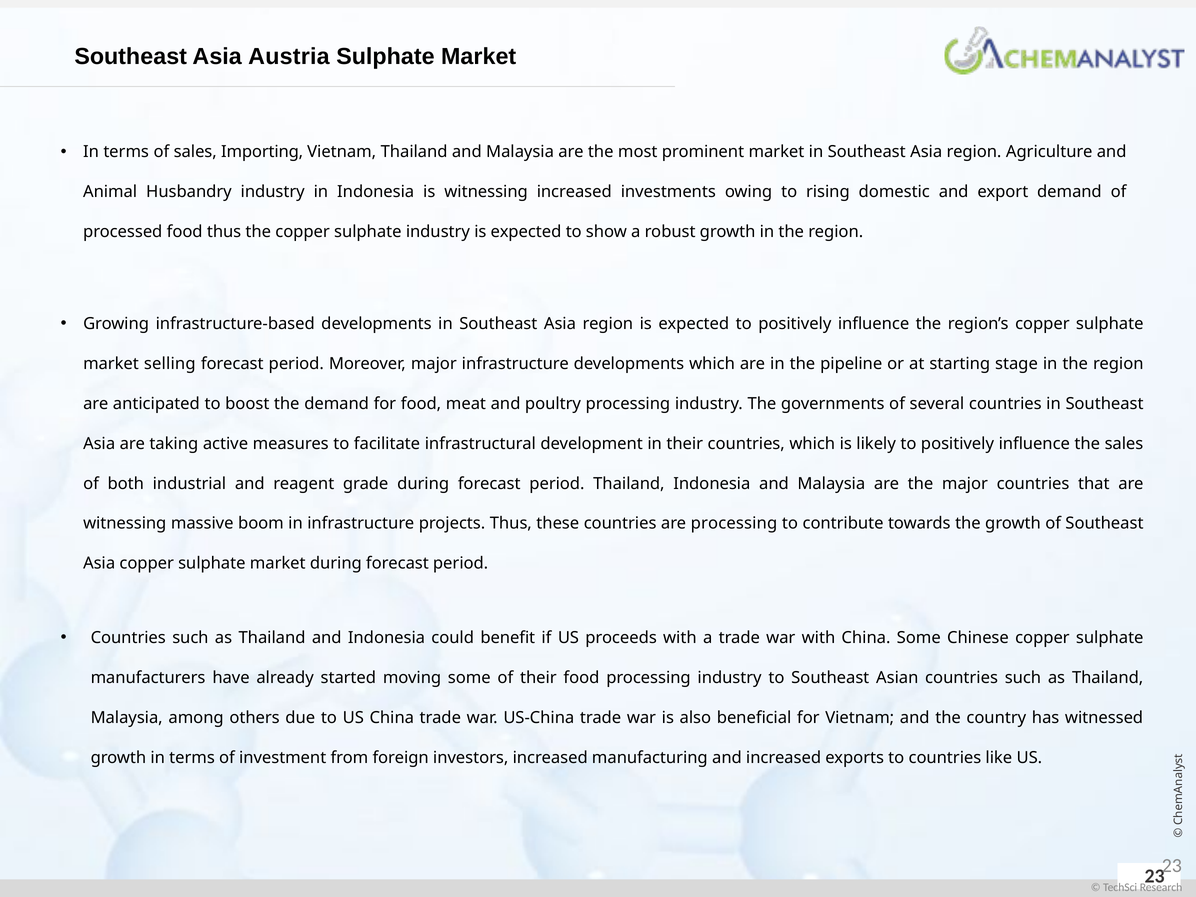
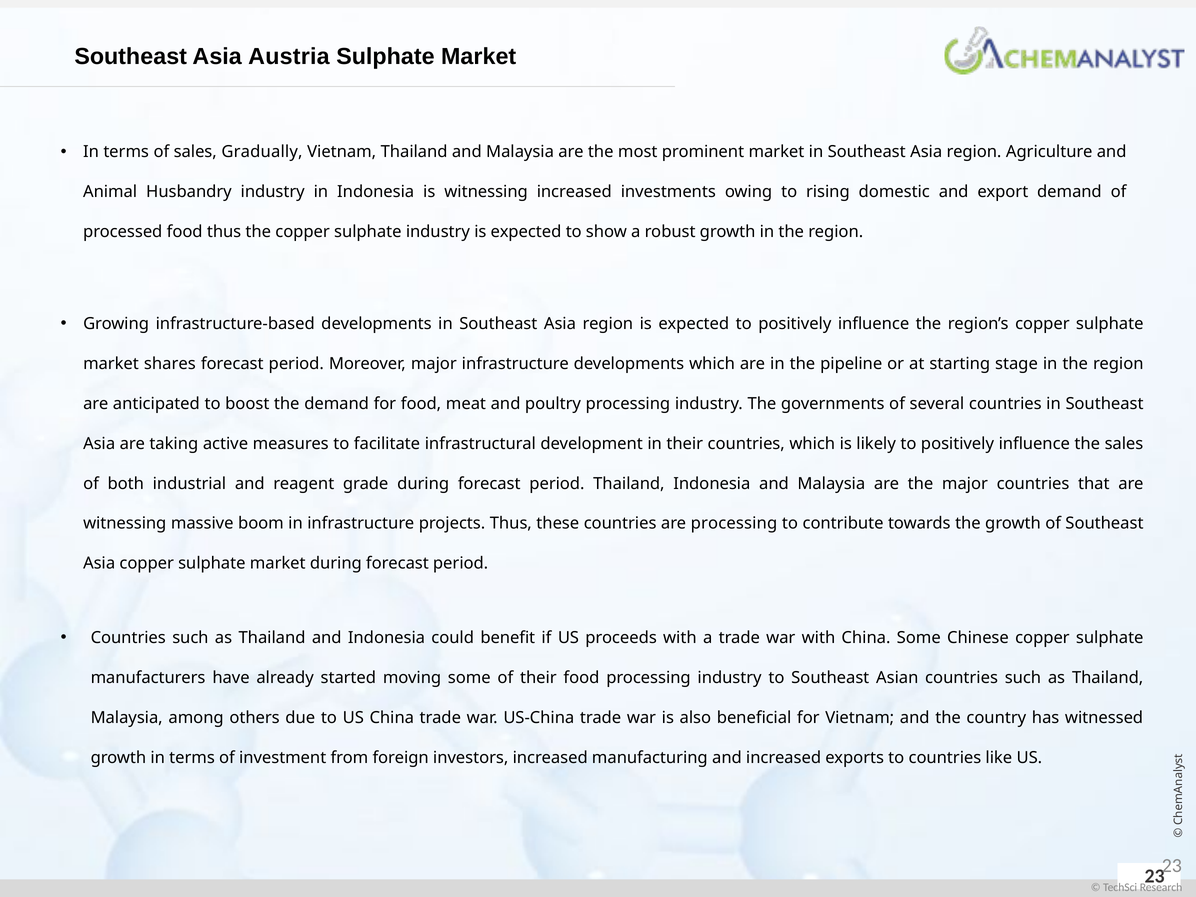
Importing: Importing -> Gradually
selling: selling -> shares
